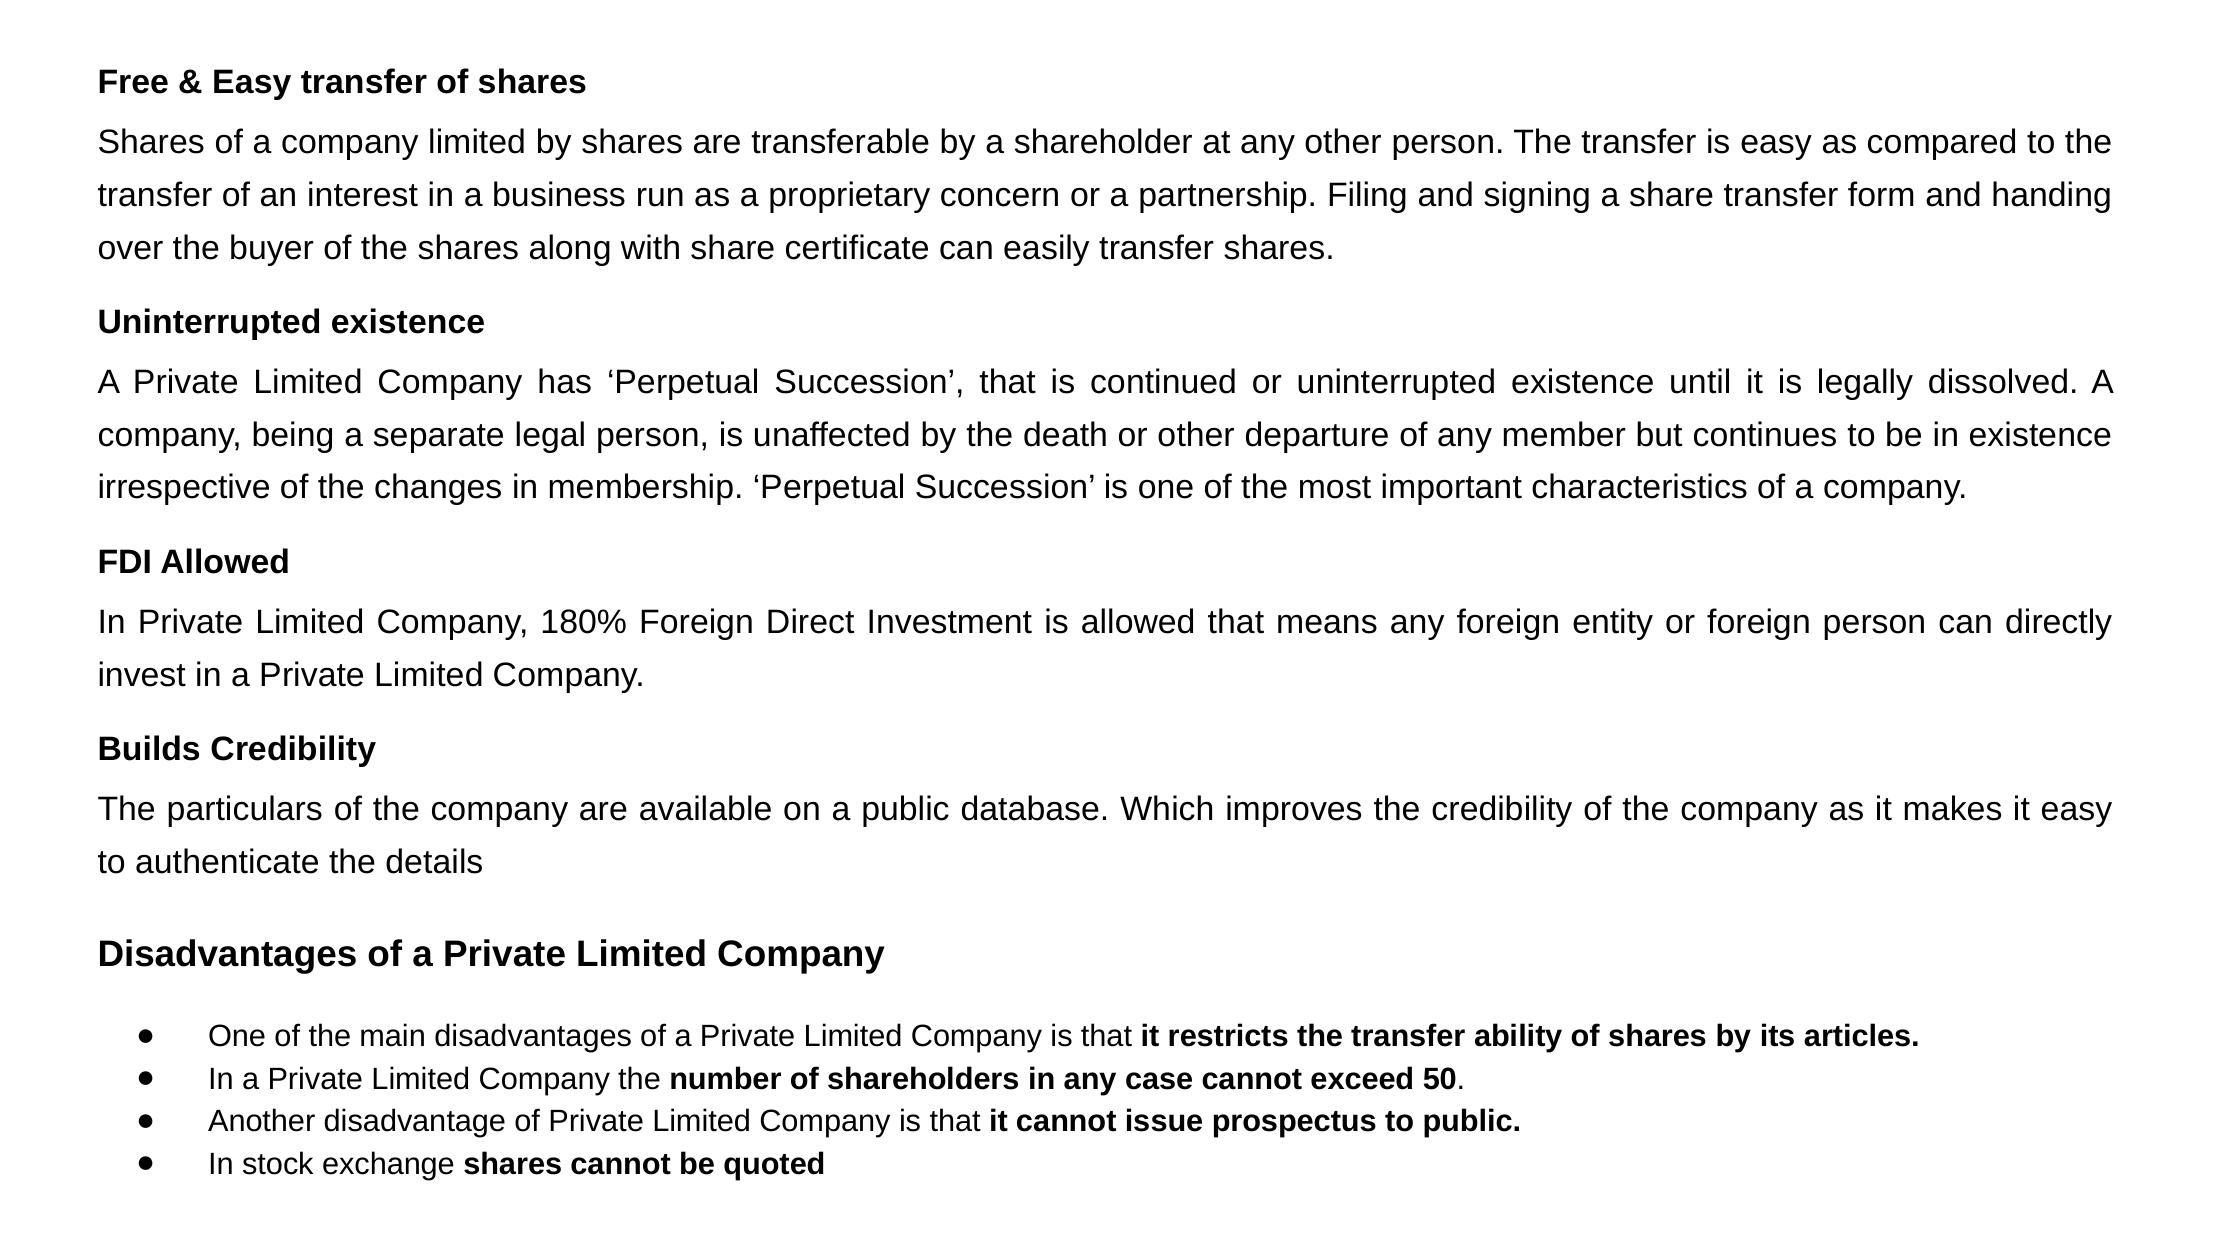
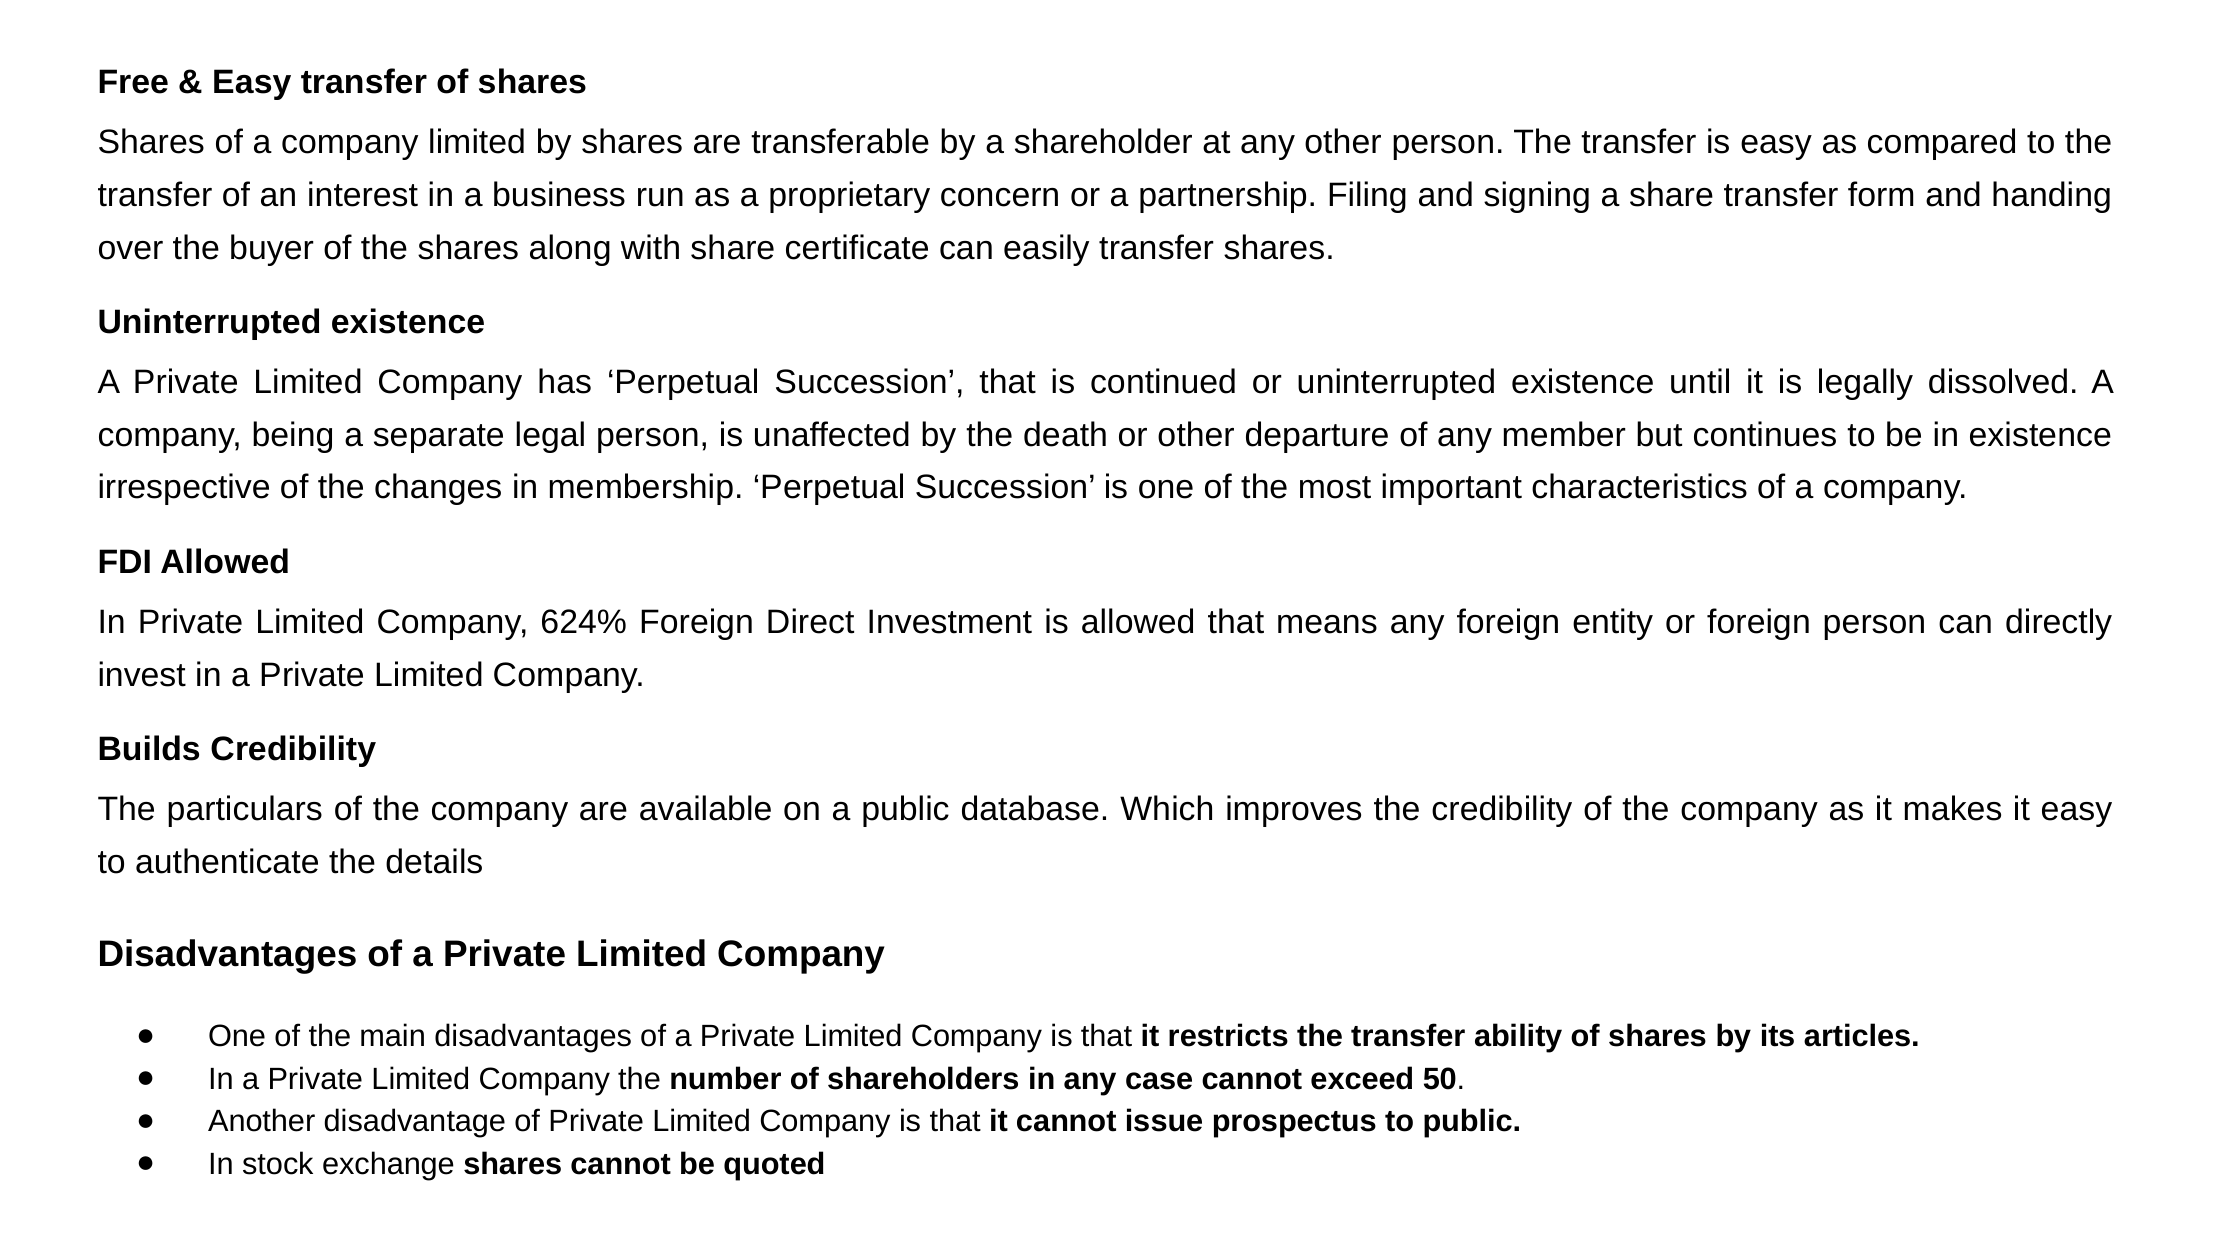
180%: 180% -> 624%
